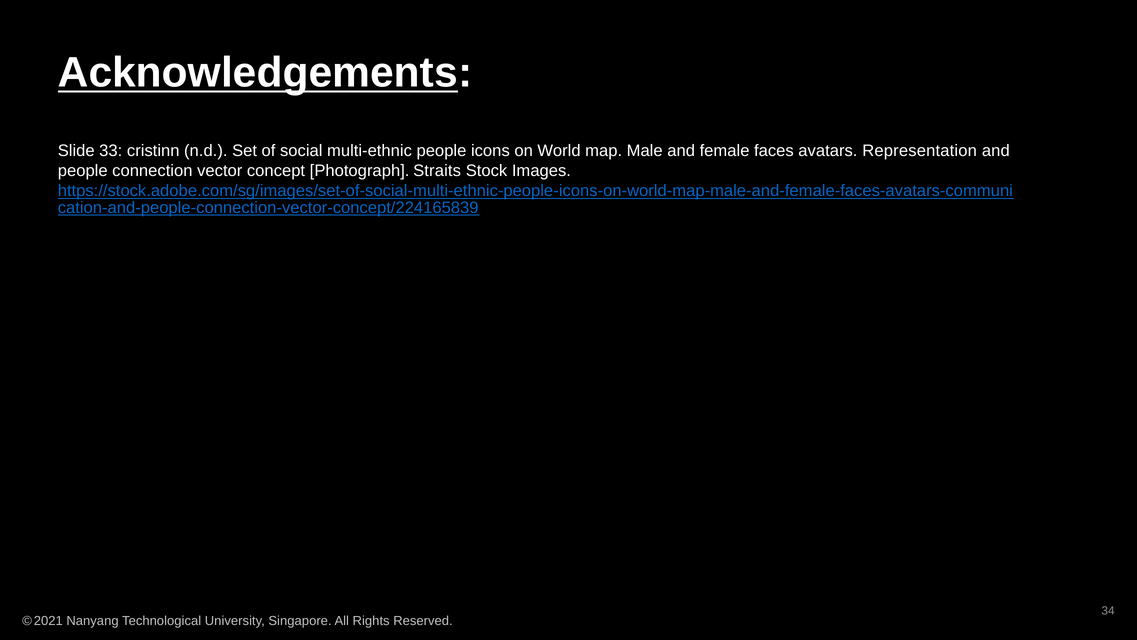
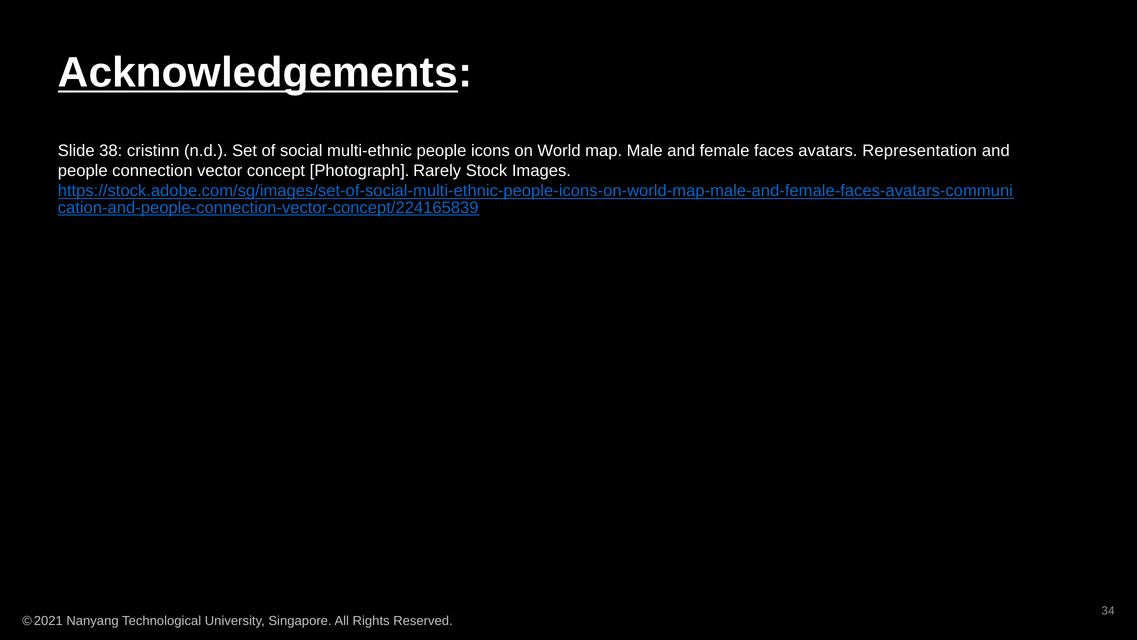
33: 33 -> 38
Straits: Straits -> Rarely
